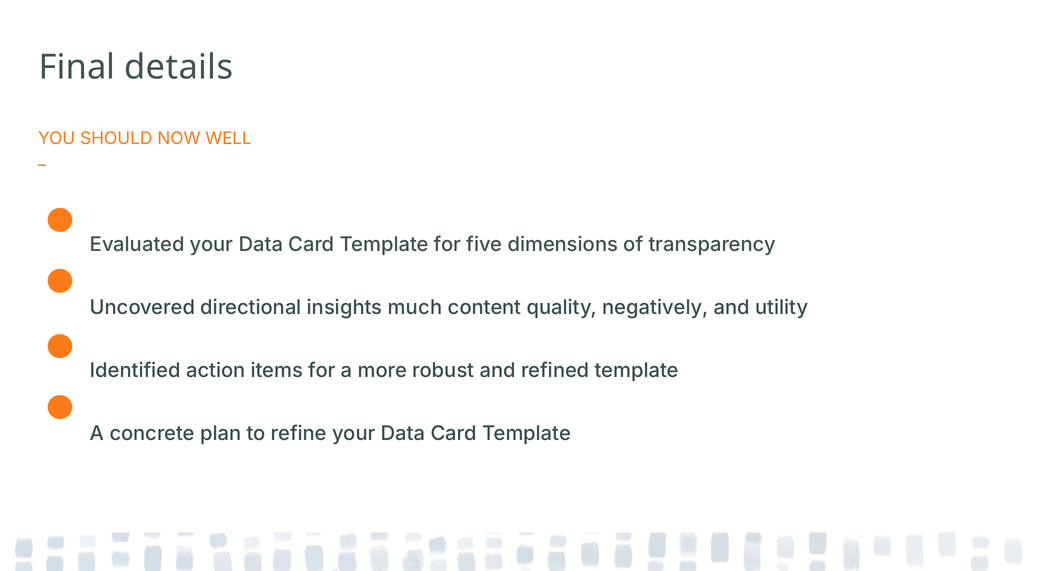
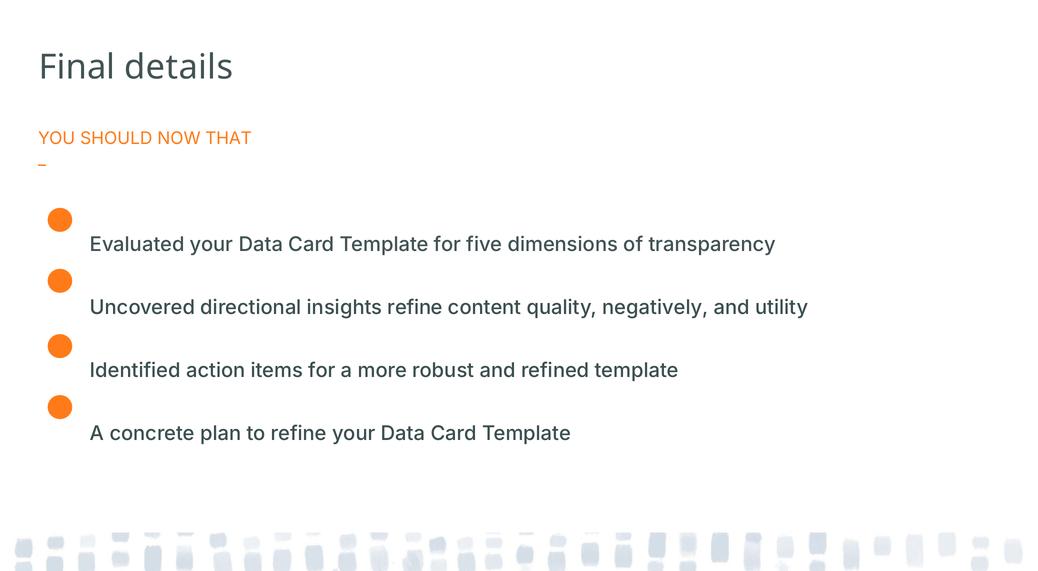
WELL: WELL -> THAT
insights much: much -> refine
